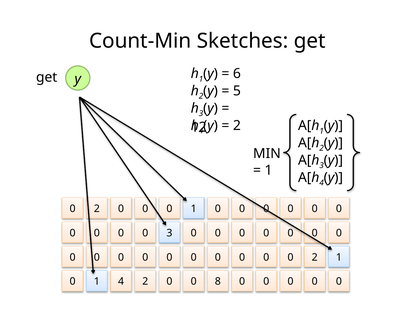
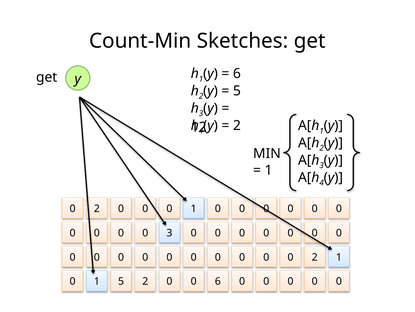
1 4: 4 -> 5
0 8: 8 -> 6
